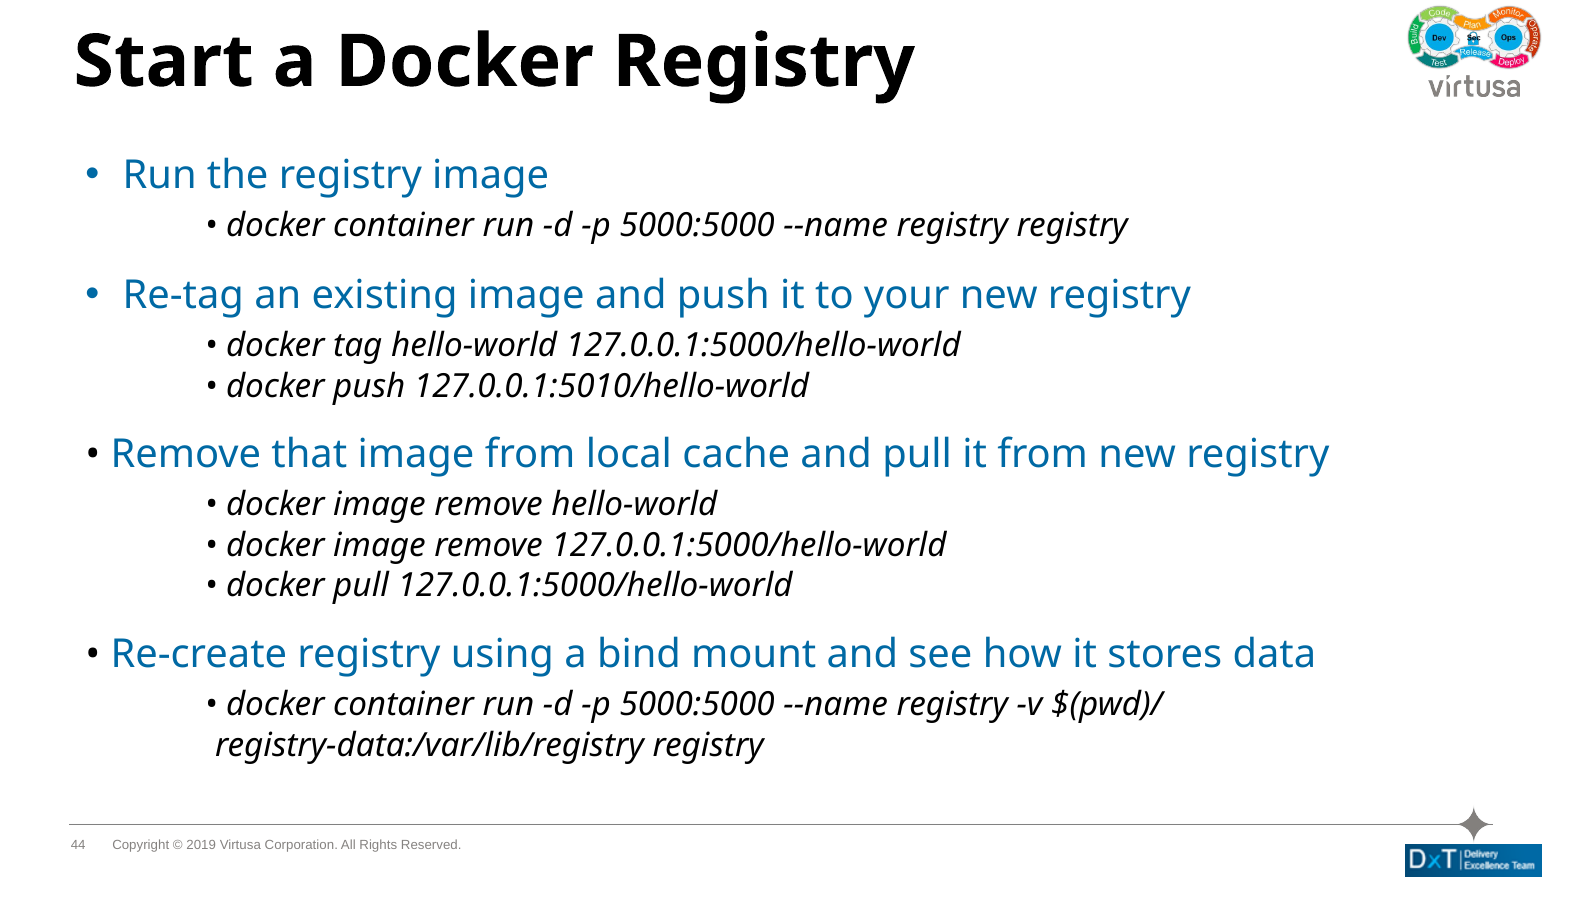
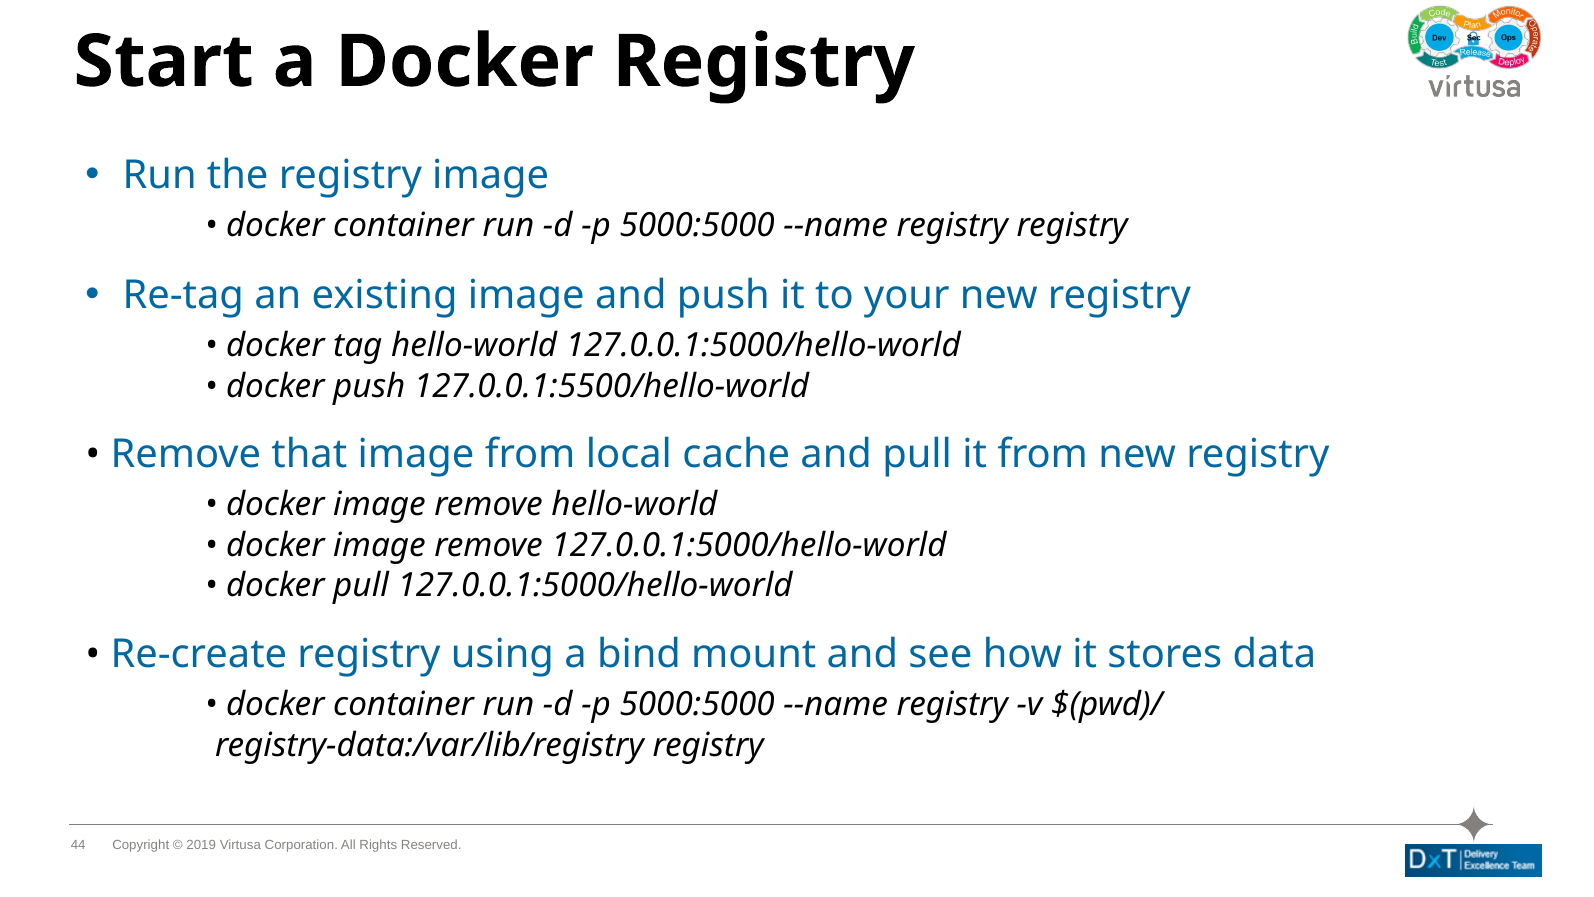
127.0.0.1:5010/hello-world: 127.0.0.1:5010/hello-world -> 127.0.0.1:5500/hello-world
